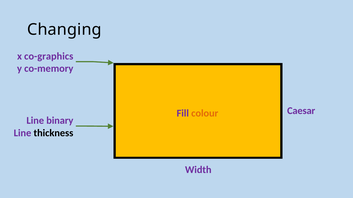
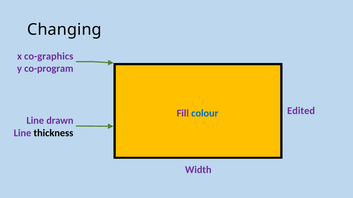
co-memory: co-memory -> co-program
Caesar: Caesar -> Edited
colour colour: orange -> blue
binary: binary -> drawn
